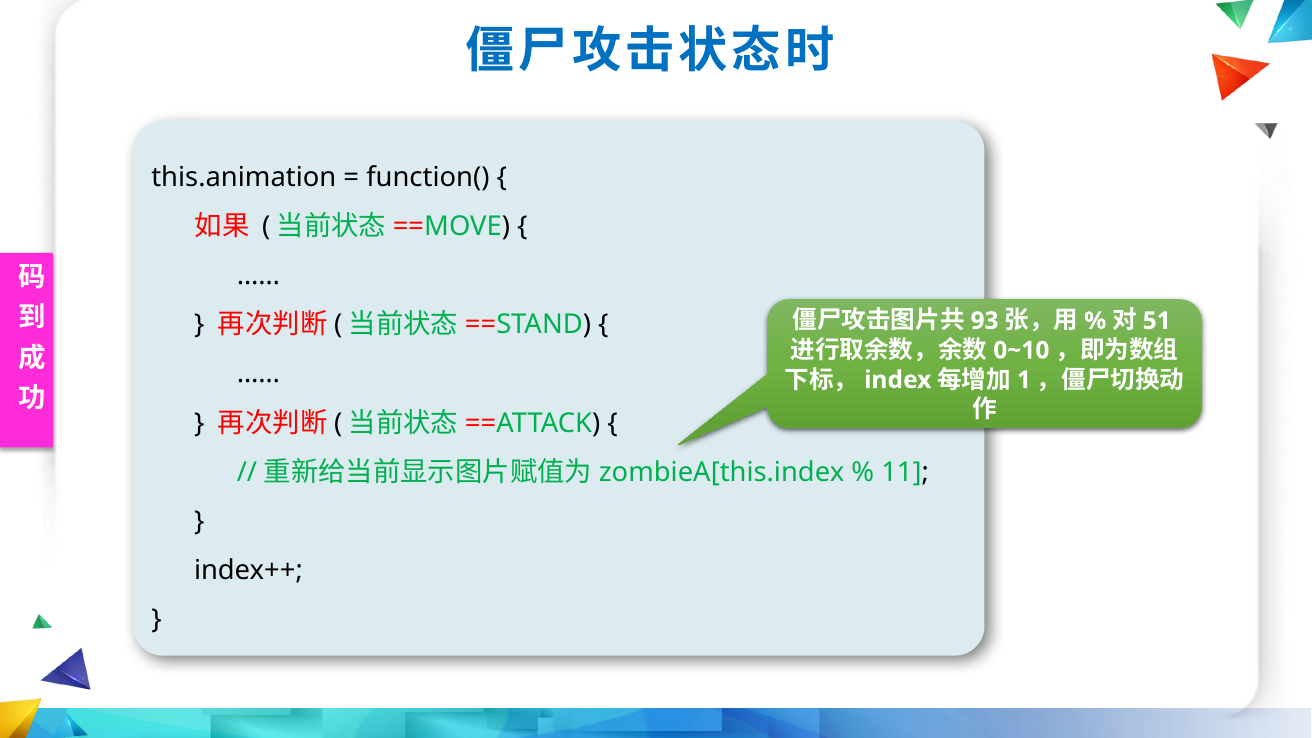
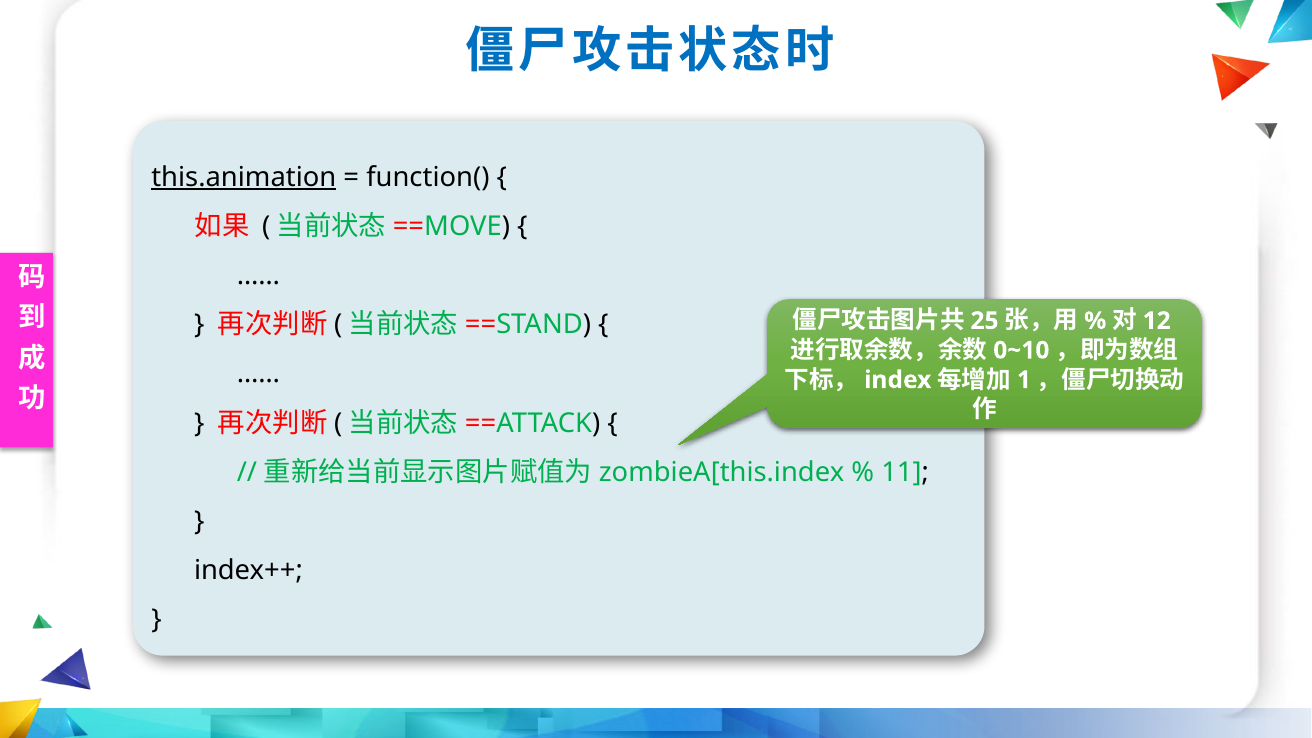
this.animation underline: none -> present
93: 93 -> 25
51: 51 -> 12
